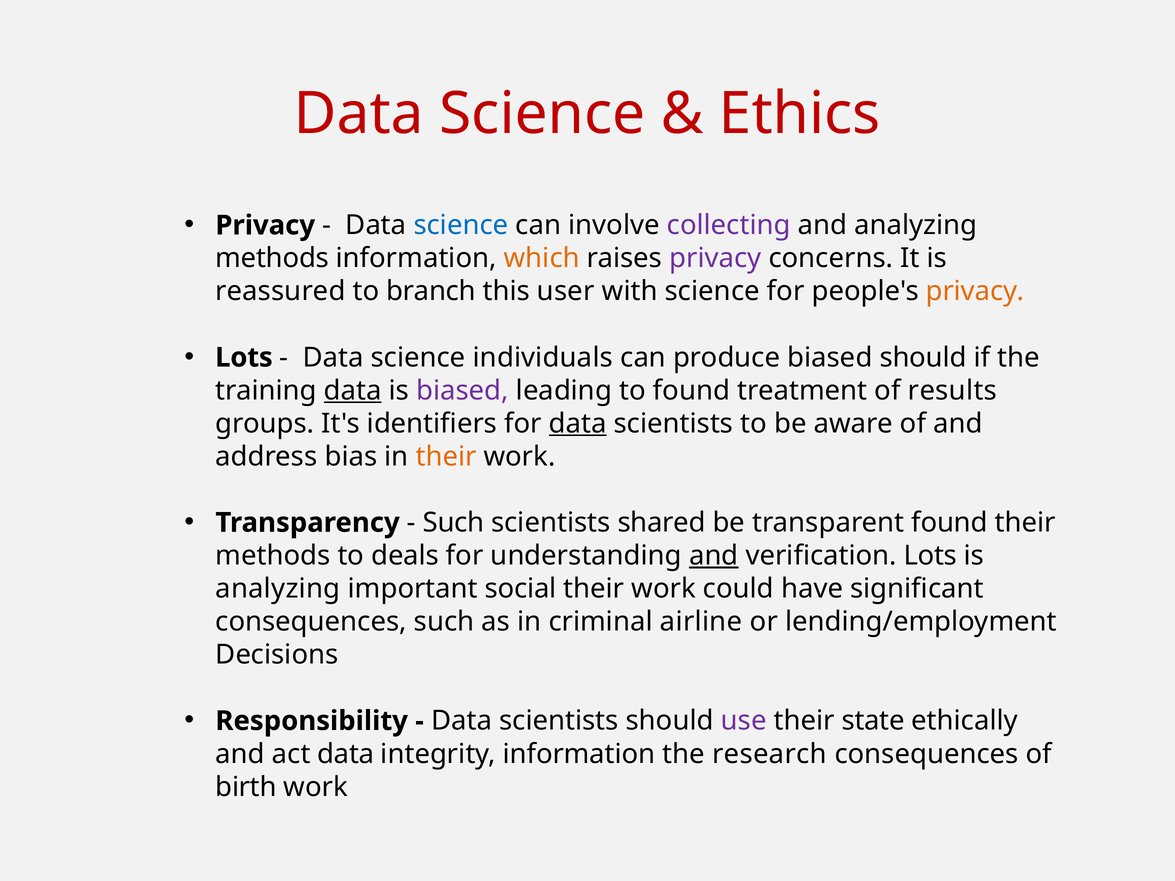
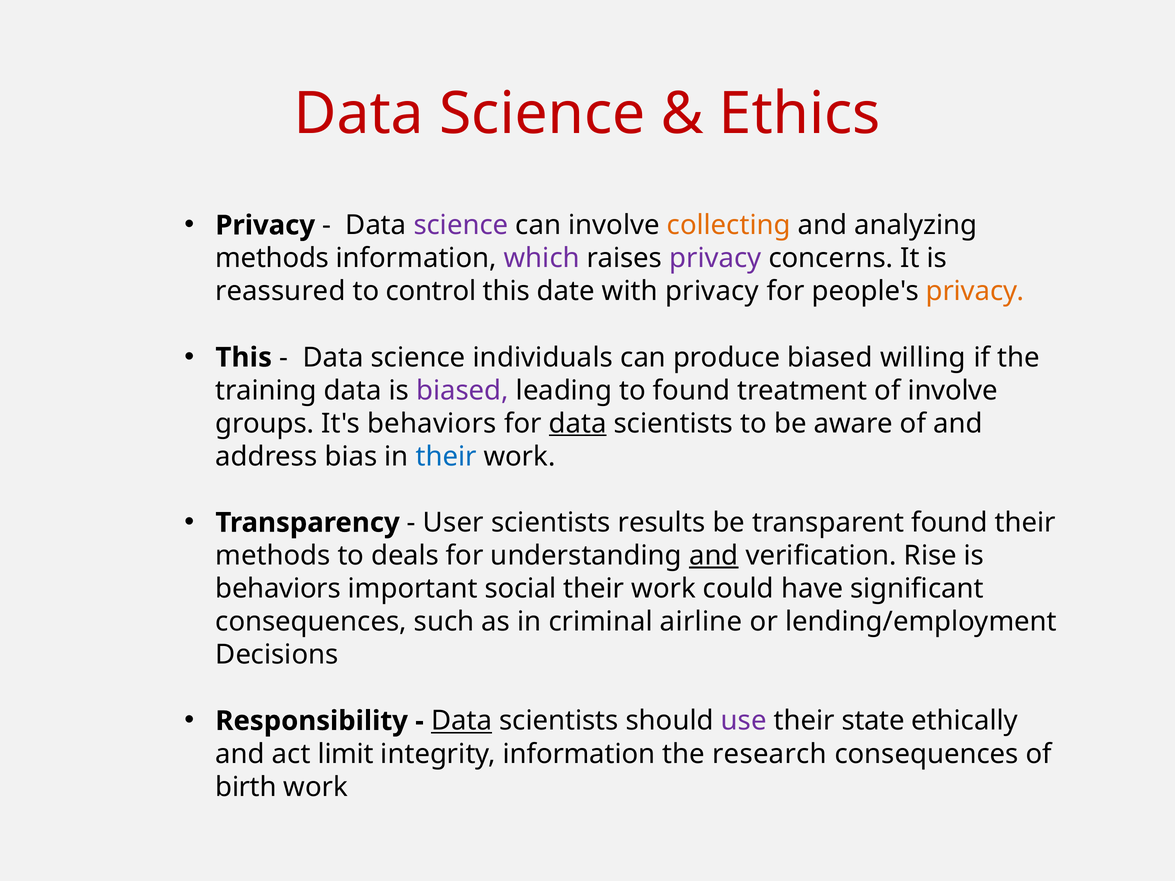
science at (461, 225) colour: blue -> purple
collecting colour: purple -> orange
which colour: orange -> purple
branch: branch -> control
user: user -> date
with science: science -> privacy
Lots at (244, 358): Lots -> This
biased should: should -> willing
data at (353, 391) underline: present -> none
of results: results -> involve
It's identifiers: identifiers -> behaviors
their at (446, 457) colour: orange -> blue
Such at (454, 523): Such -> User
shared: shared -> results
verification Lots: Lots -> Rise
analyzing at (278, 589): analyzing -> behaviors
Data at (462, 721) underline: none -> present
act data: data -> limit
